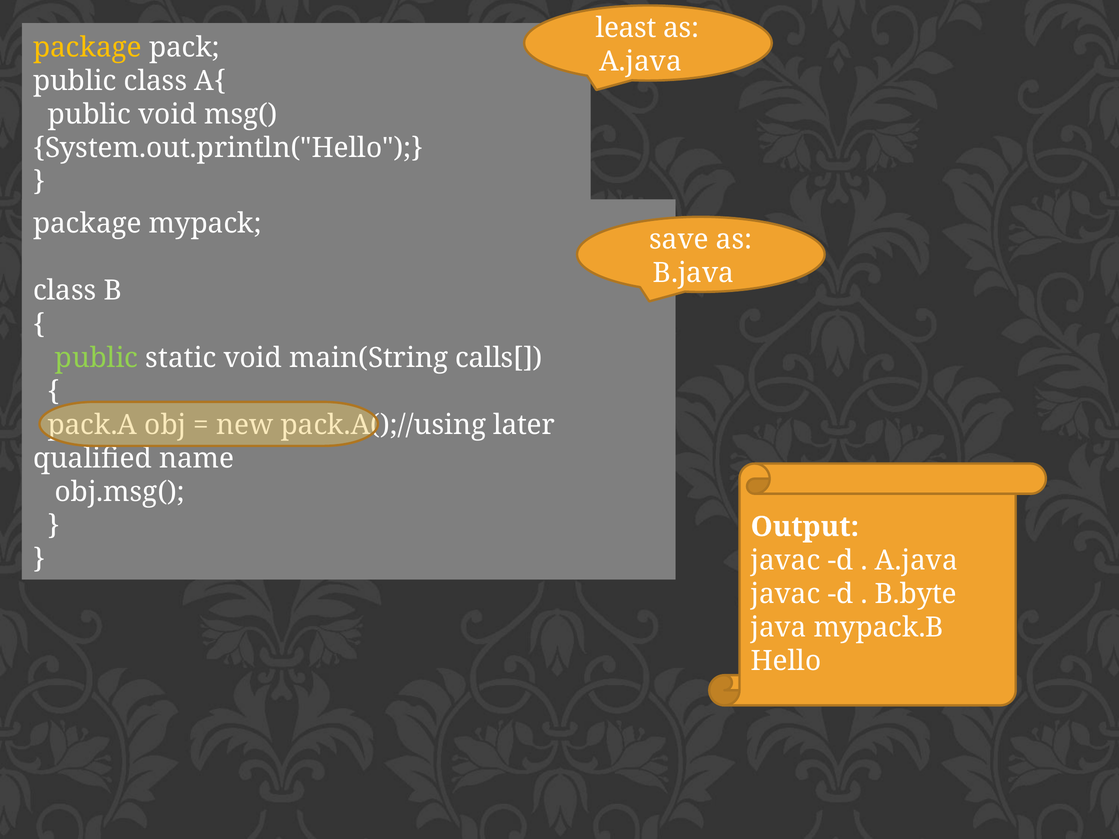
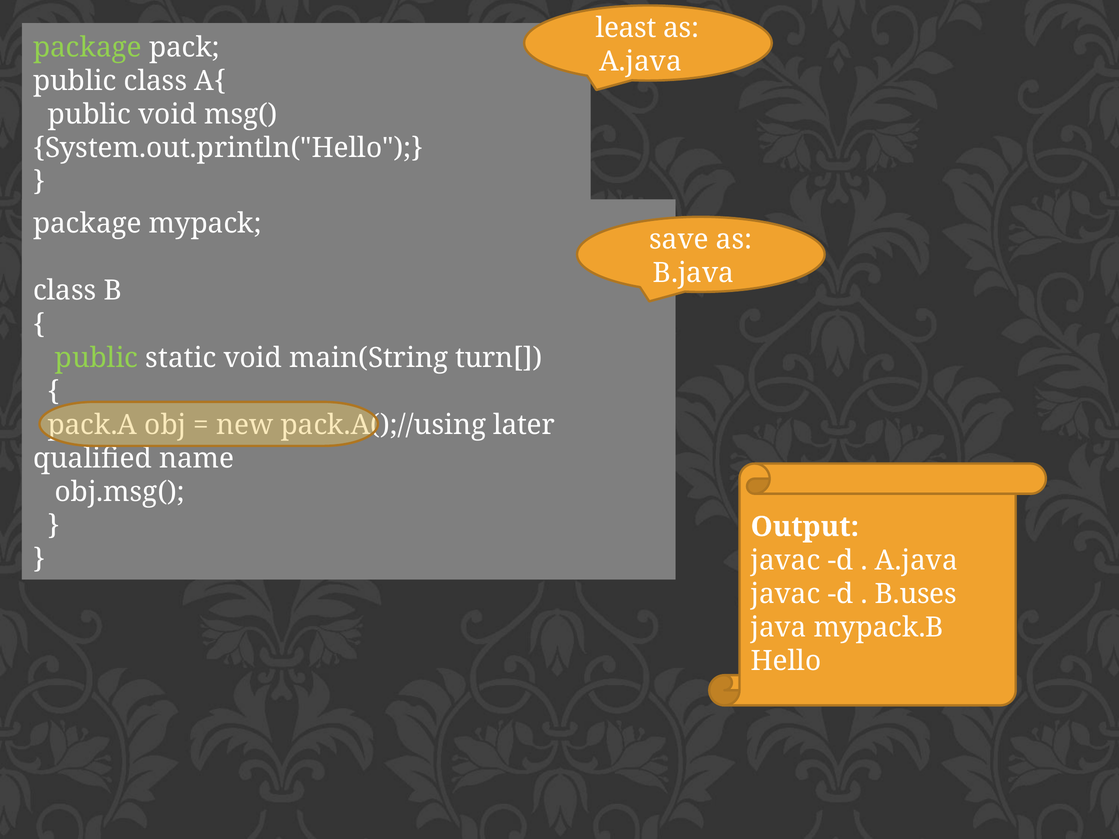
package at (87, 47) colour: yellow -> light green
calls[: calls[ -> turn[
B.byte: B.byte -> B.uses
